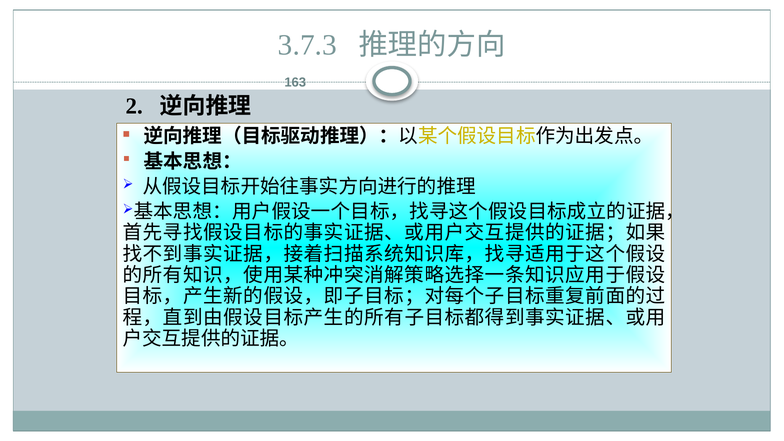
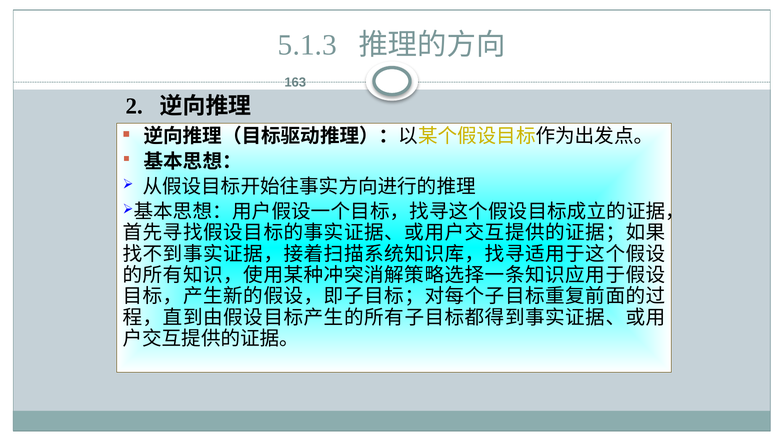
3.7.3: 3.7.3 -> 5.1.3
